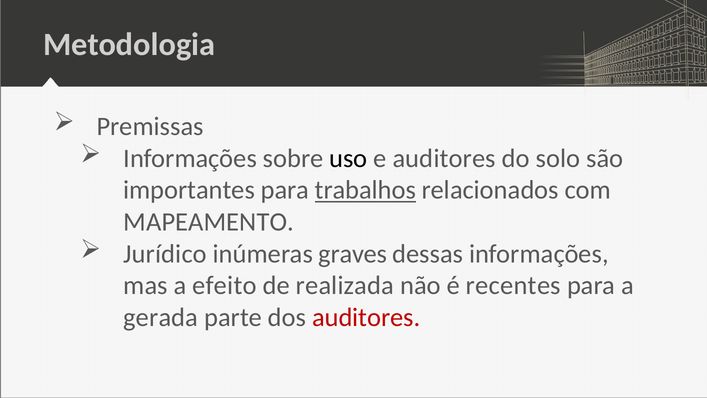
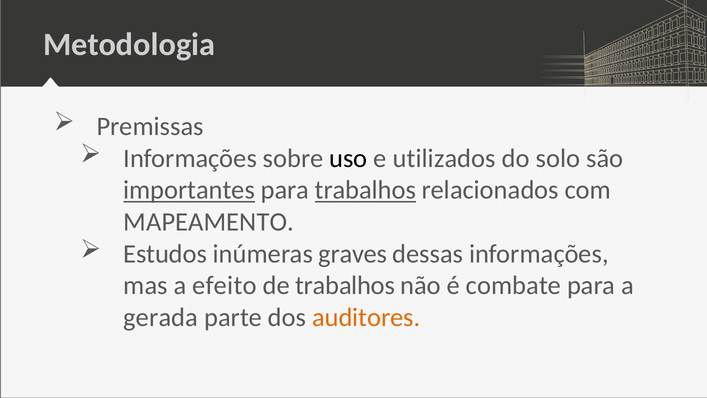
e auditores: auditores -> utilizados
importantes underline: none -> present
Jurídico: Jurídico -> Estudos
de realizada: realizada -> trabalhos
recentes: recentes -> combate
auditores at (366, 317) colour: red -> orange
